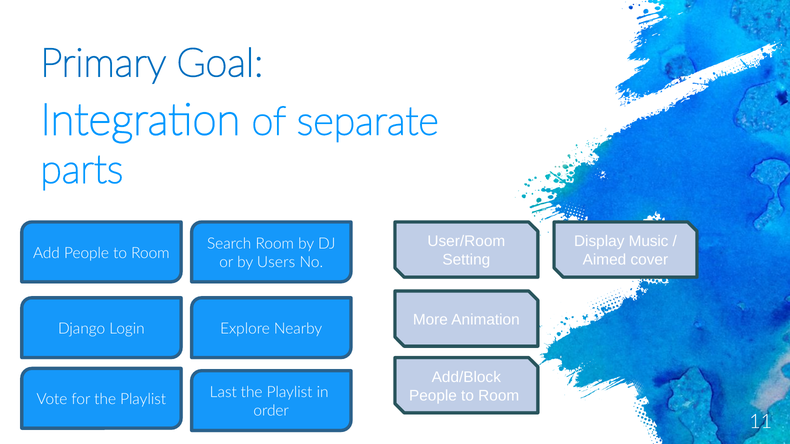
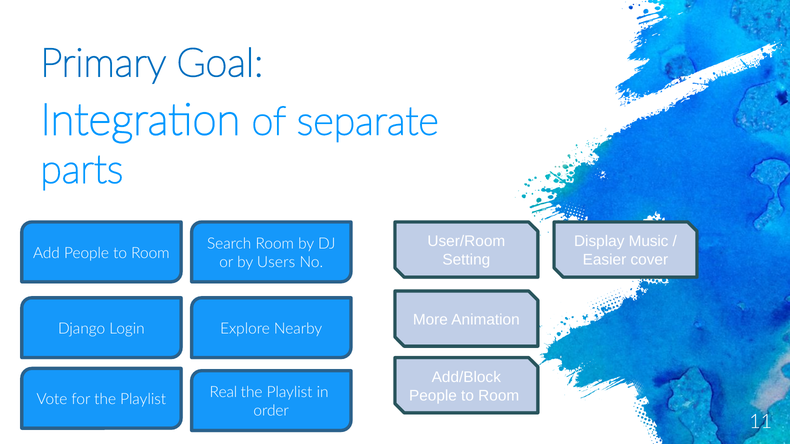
Aimed: Aimed -> Easier
Last: Last -> Real
